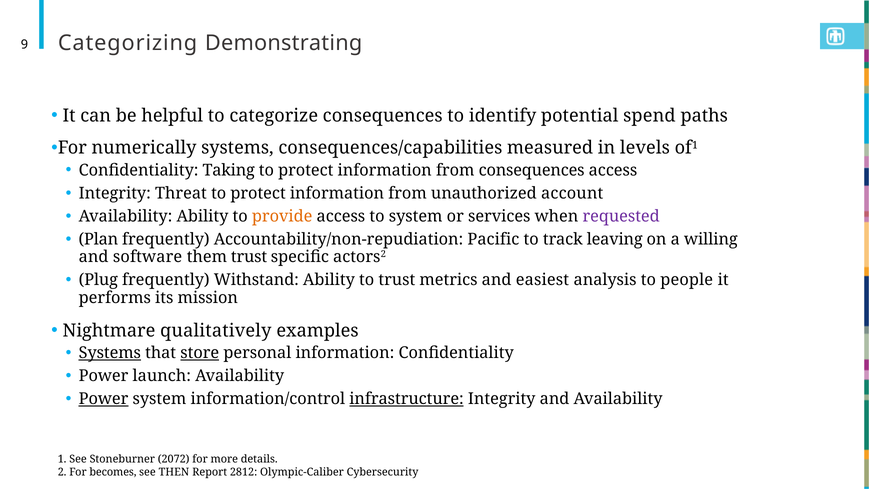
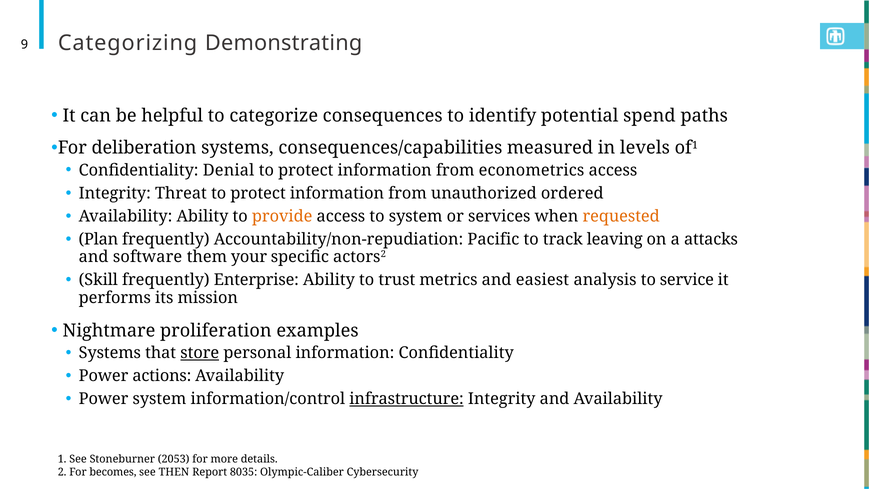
numerically: numerically -> deliberation
Taking: Taking -> Denial
from consequences: consequences -> econometrics
account: account -> ordered
requested colour: purple -> orange
willing: willing -> attacks
them trust: trust -> your
Plug: Plug -> Skill
Withstand: Withstand -> Enterprise
people: people -> service
qualitatively: qualitatively -> proliferation
Systems at (110, 353) underline: present -> none
launch: launch -> actions
Power at (104, 399) underline: present -> none
2072: 2072 -> 2053
2812: 2812 -> 8035
